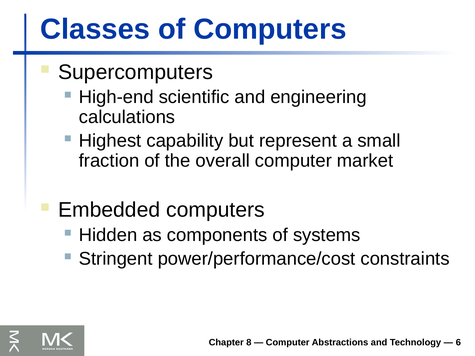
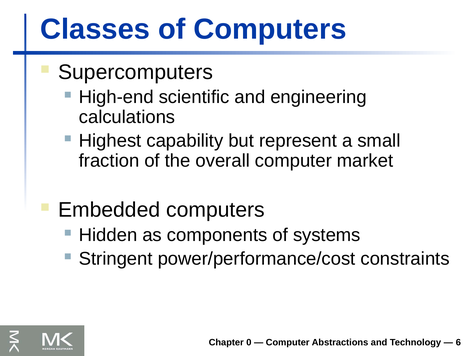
8: 8 -> 0
